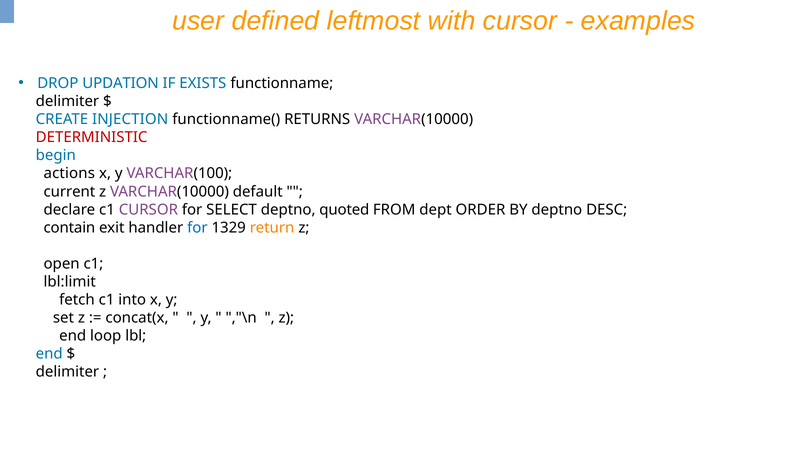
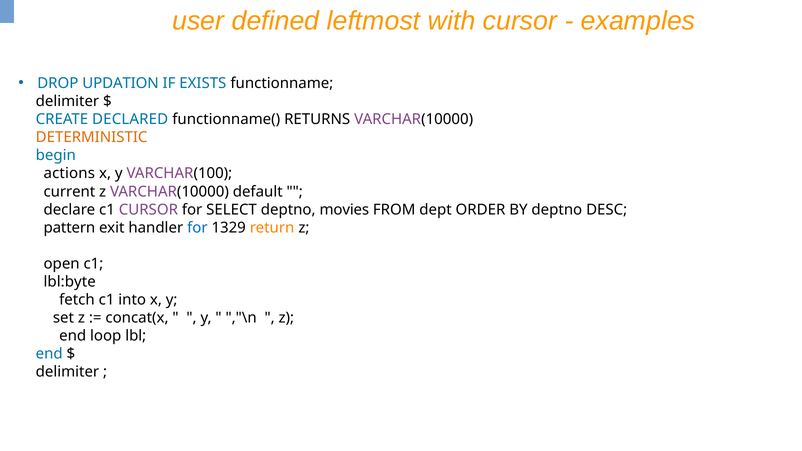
INJECTION: INJECTION -> DECLARED
DETERMINISTIC colour: red -> orange
quoted: quoted -> movies
contain: contain -> pattern
lbl:limit: lbl:limit -> lbl:byte
